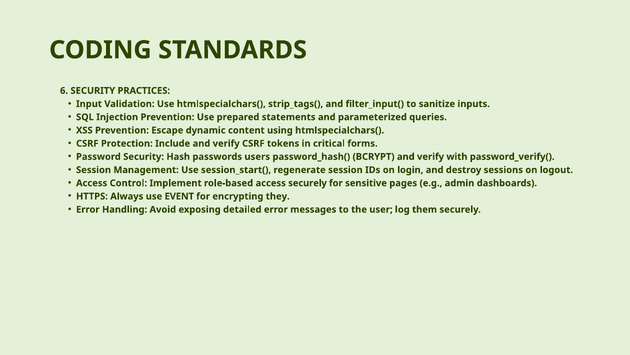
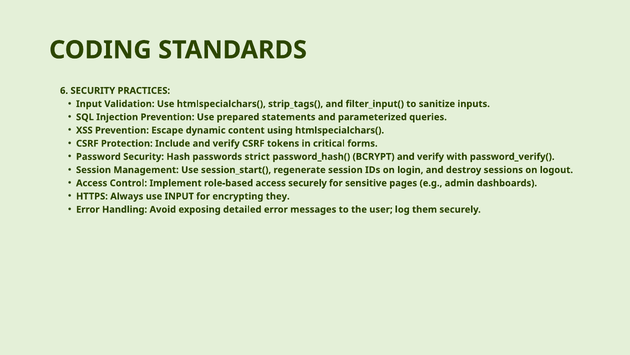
users: users -> strict
use EVENT: EVENT -> INPUT
